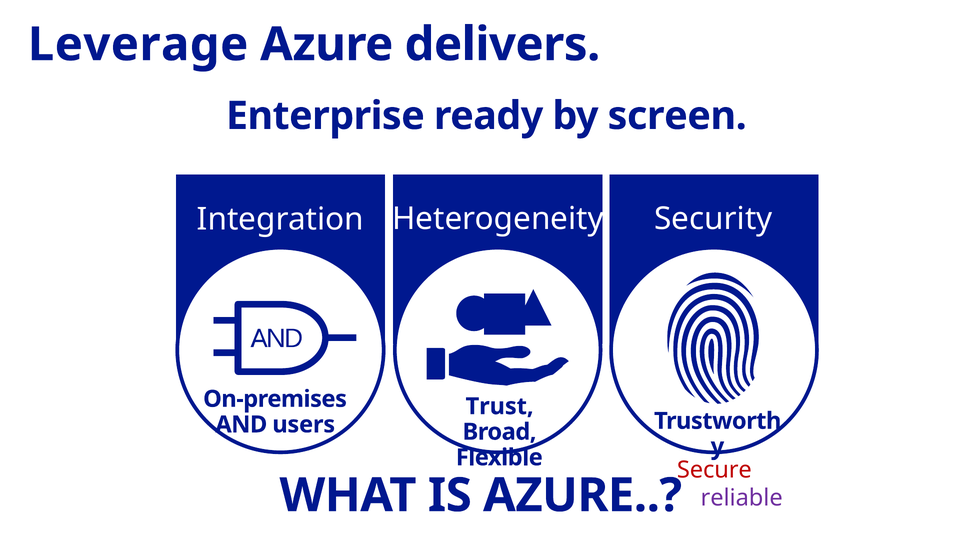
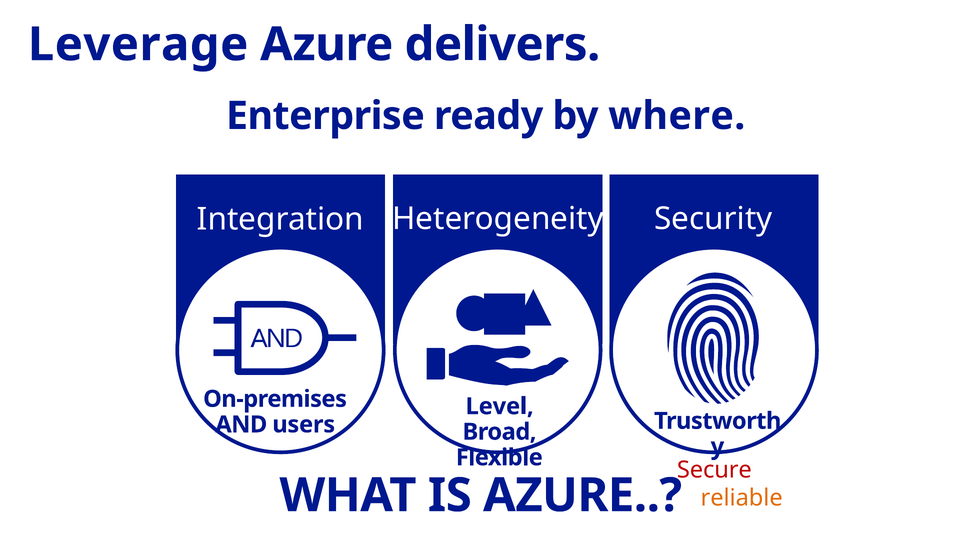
screen: screen -> where
Trust: Trust -> Level
reliable colour: purple -> orange
